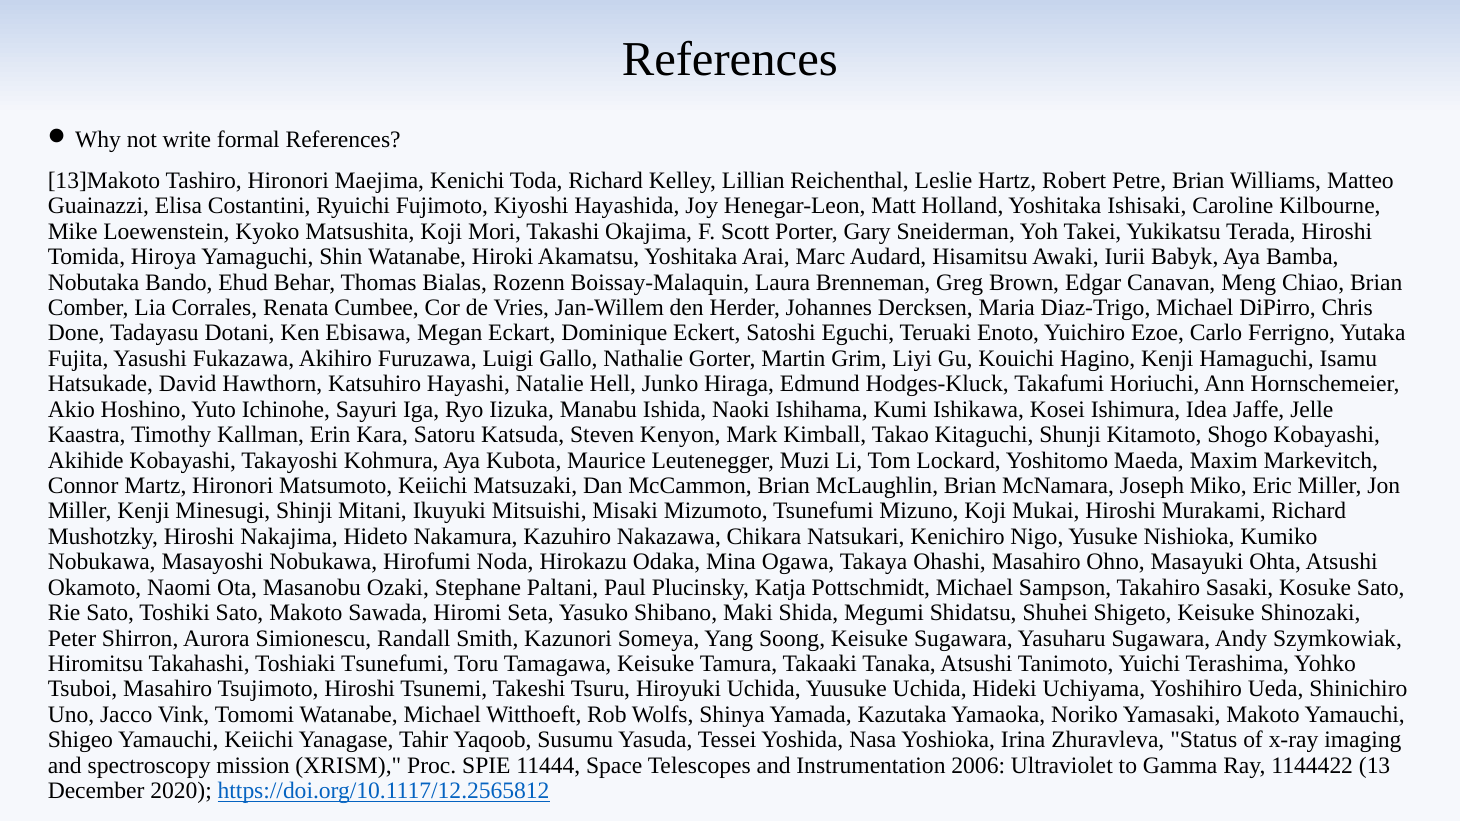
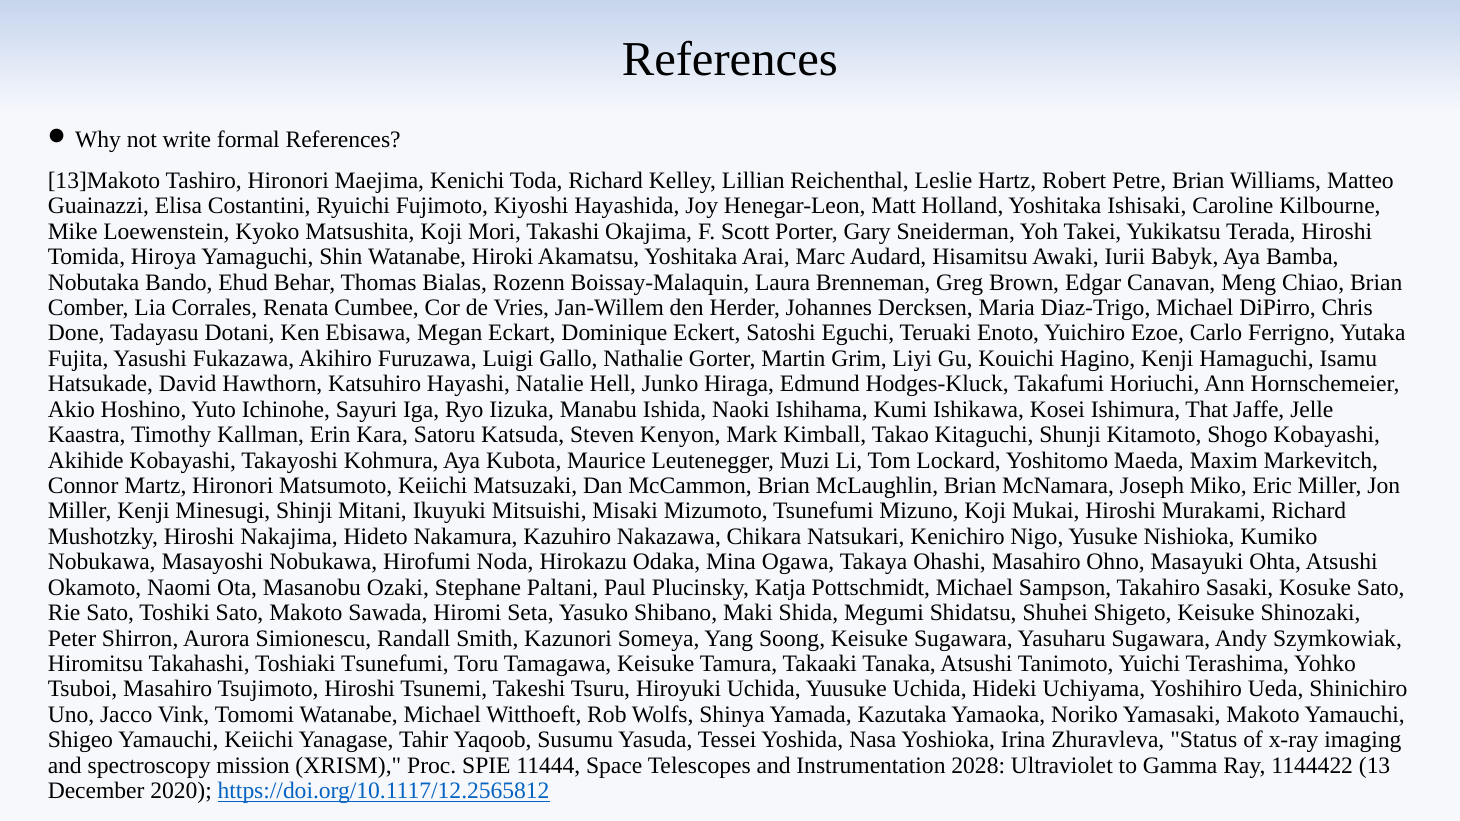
Idea: Idea -> That
2006: 2006 -> 2028
